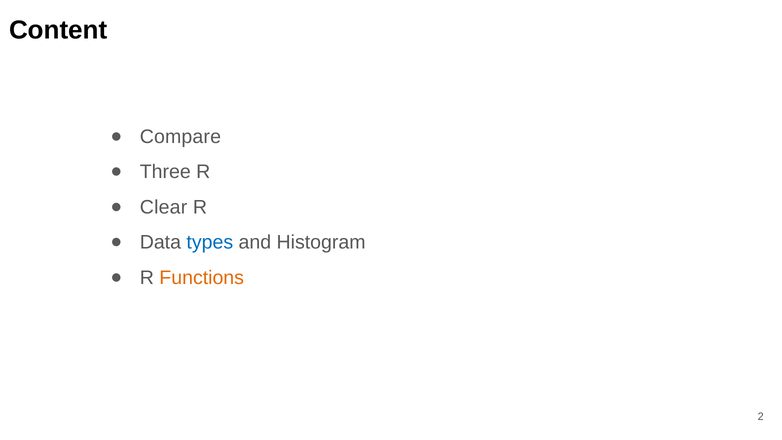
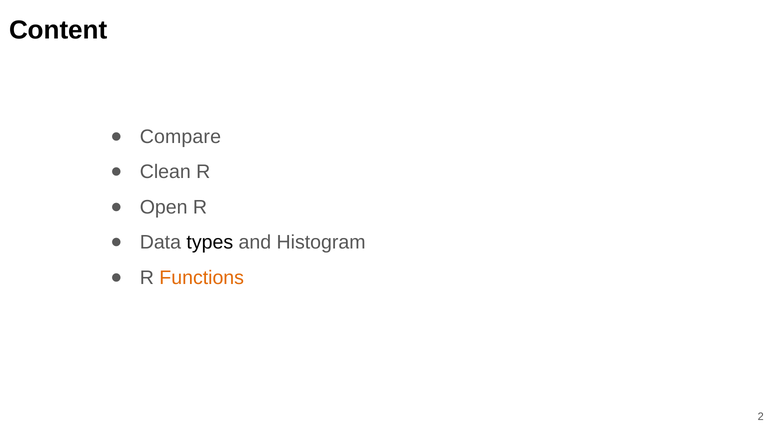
Three: Three -> Clean
Clear: Clear -> Open
types colour: blue -> black
